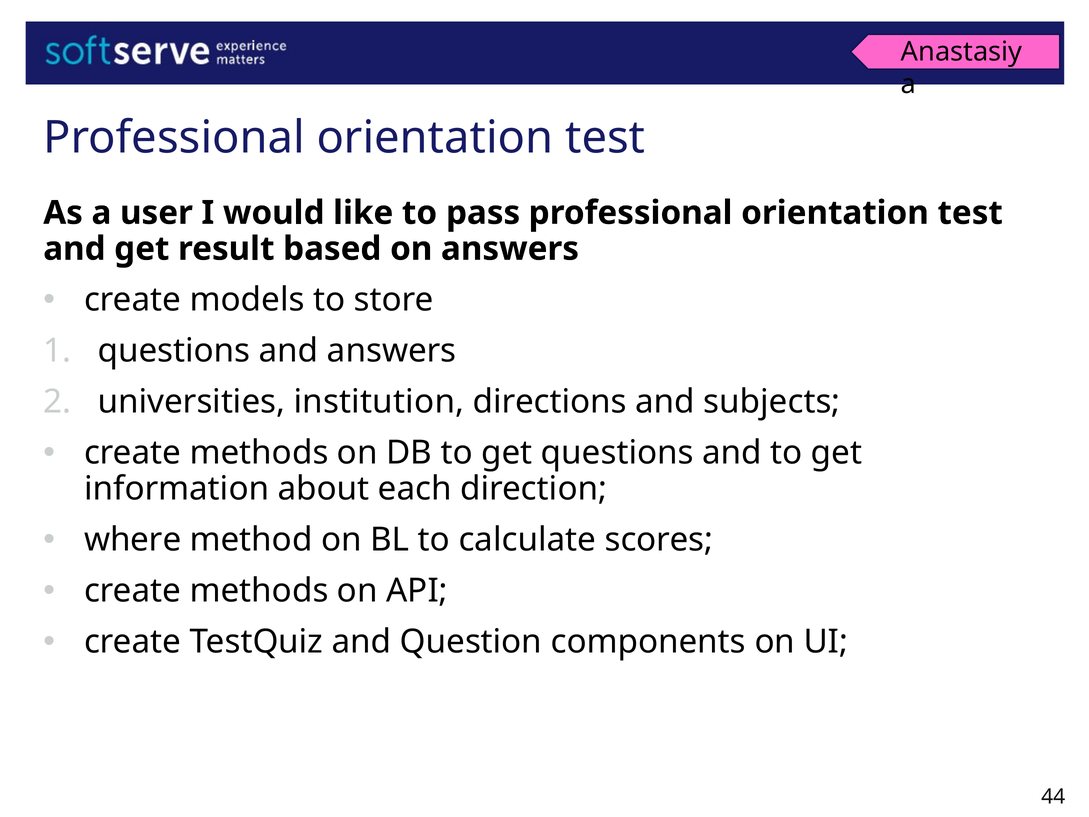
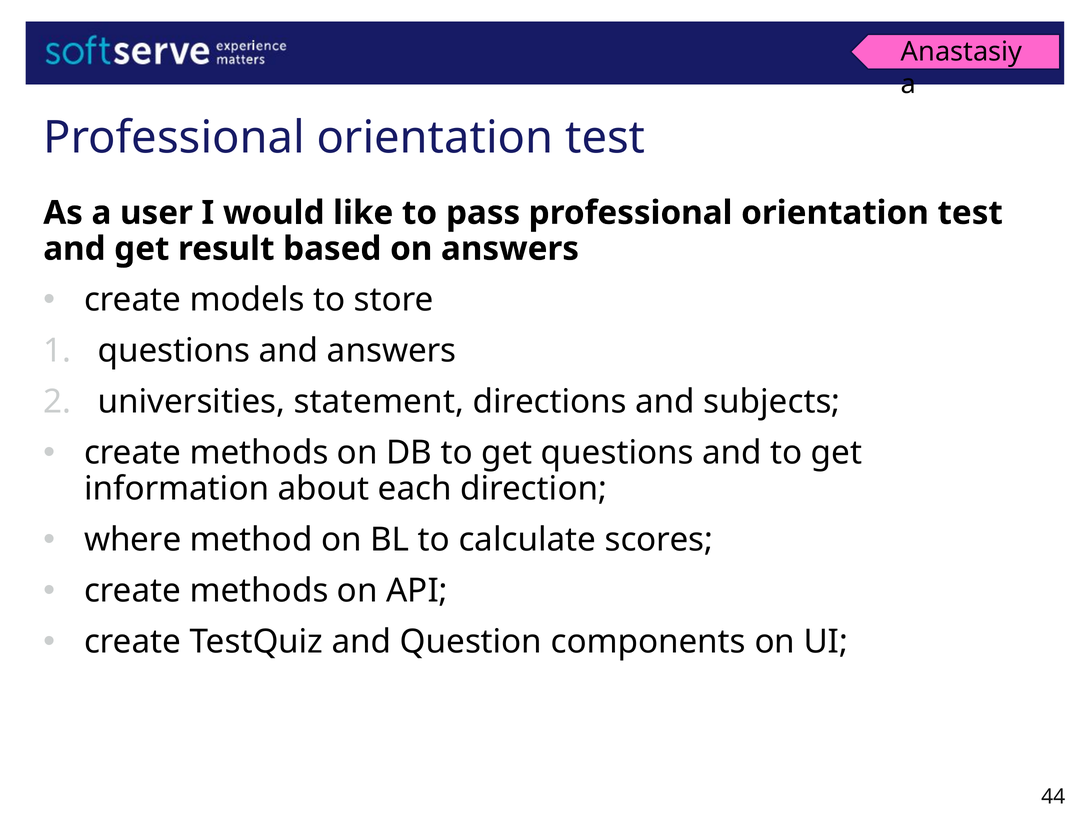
institution: institution -> statement
